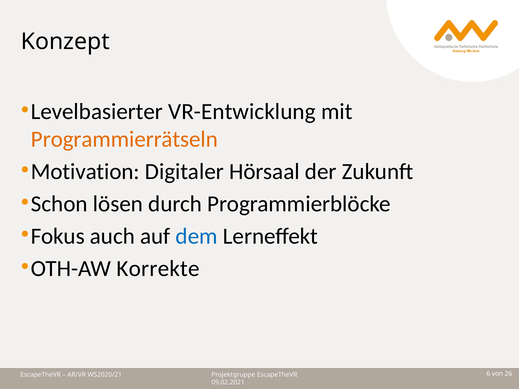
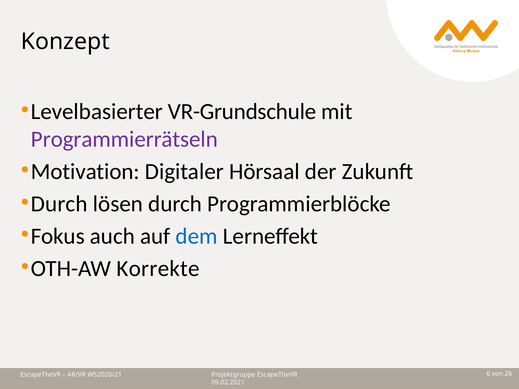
VR-Entwicklung: VR-Entwicklung -> VR-Grundschule
Programmierrätseln colour: orange -> purple
Schon at (59, 204): Schon -> Durch
